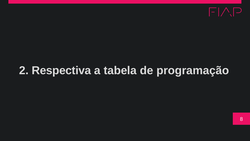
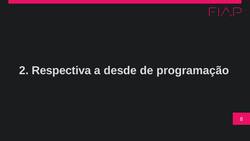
tabela: tabela -> desde
